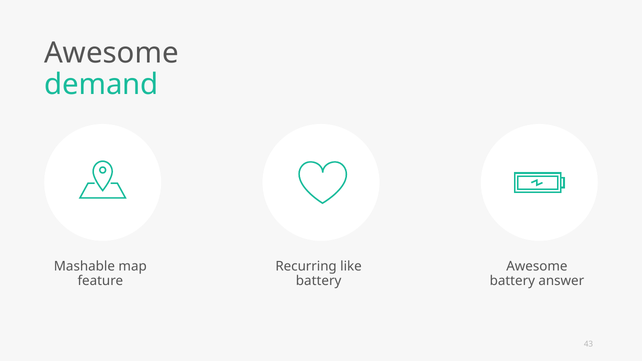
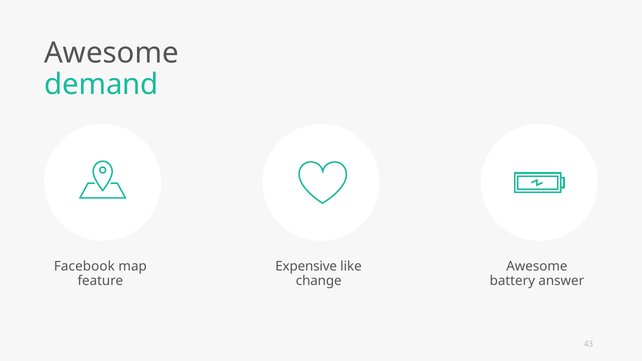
Mashable: Mashable -> Facebook
Recurring: Recurring -> Expensive
battery at (319, 281): battery -> change
